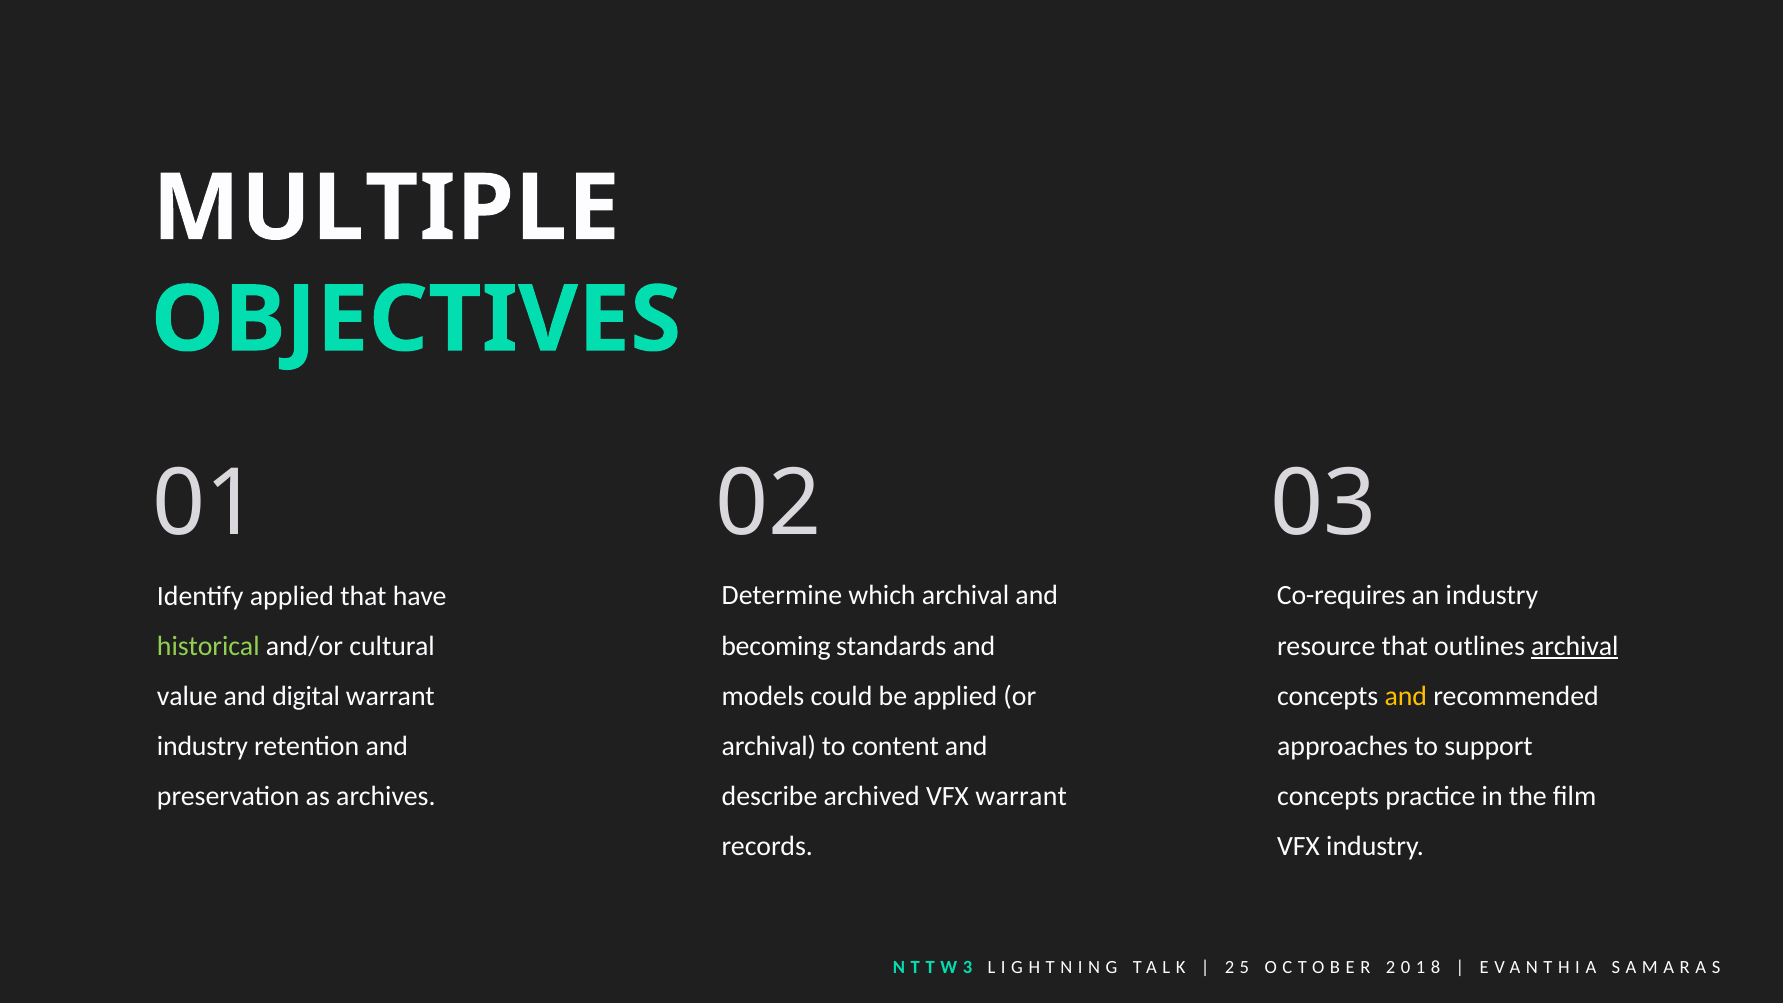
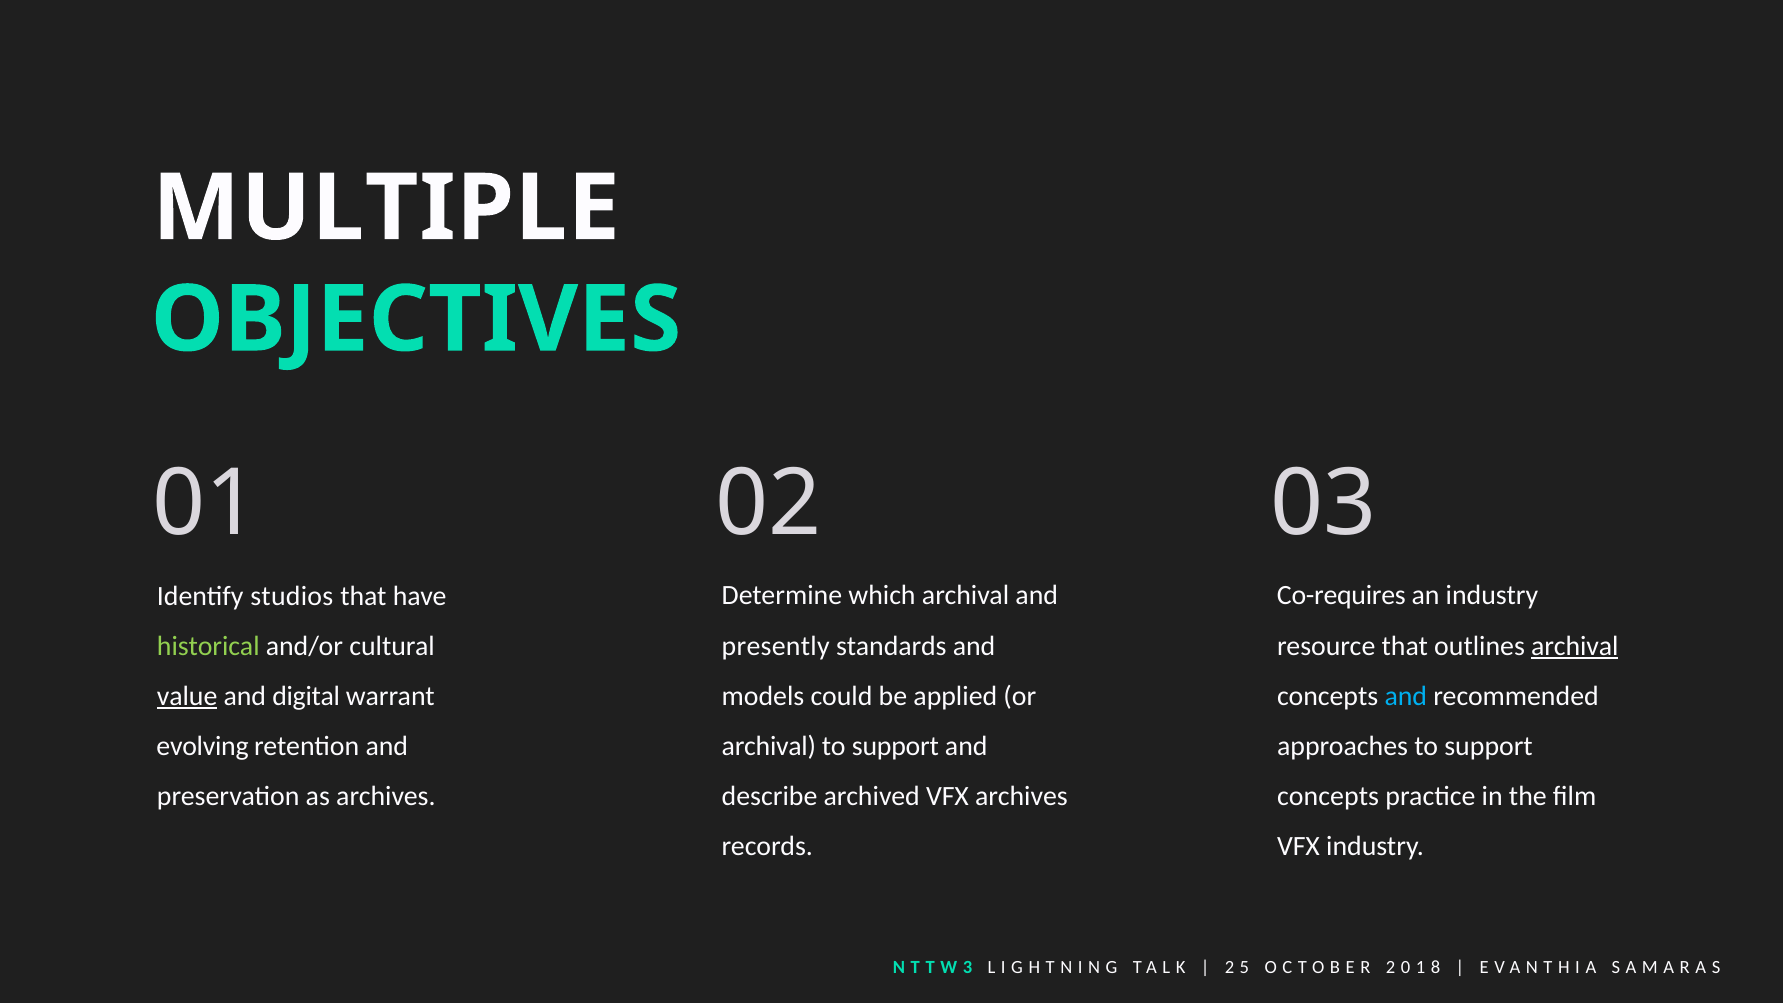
Identify applied: applied -> studios
becoming: becoming -> presently
value underline: none -> present
and at (1406, 696) colour: yellow -> light blue
industry at (203, 746): industry -> evolving
content at (895, 746): content -> support
VFX warrant: warrant -> archives
